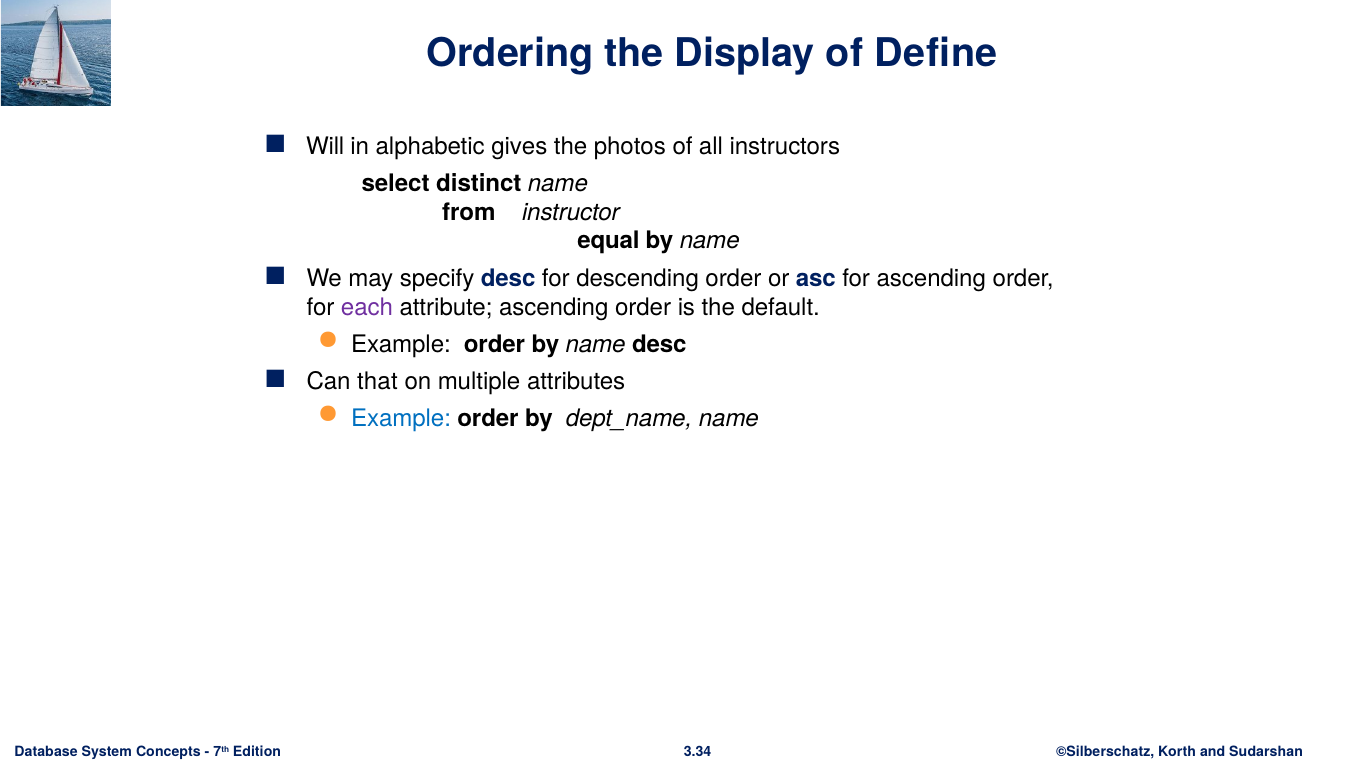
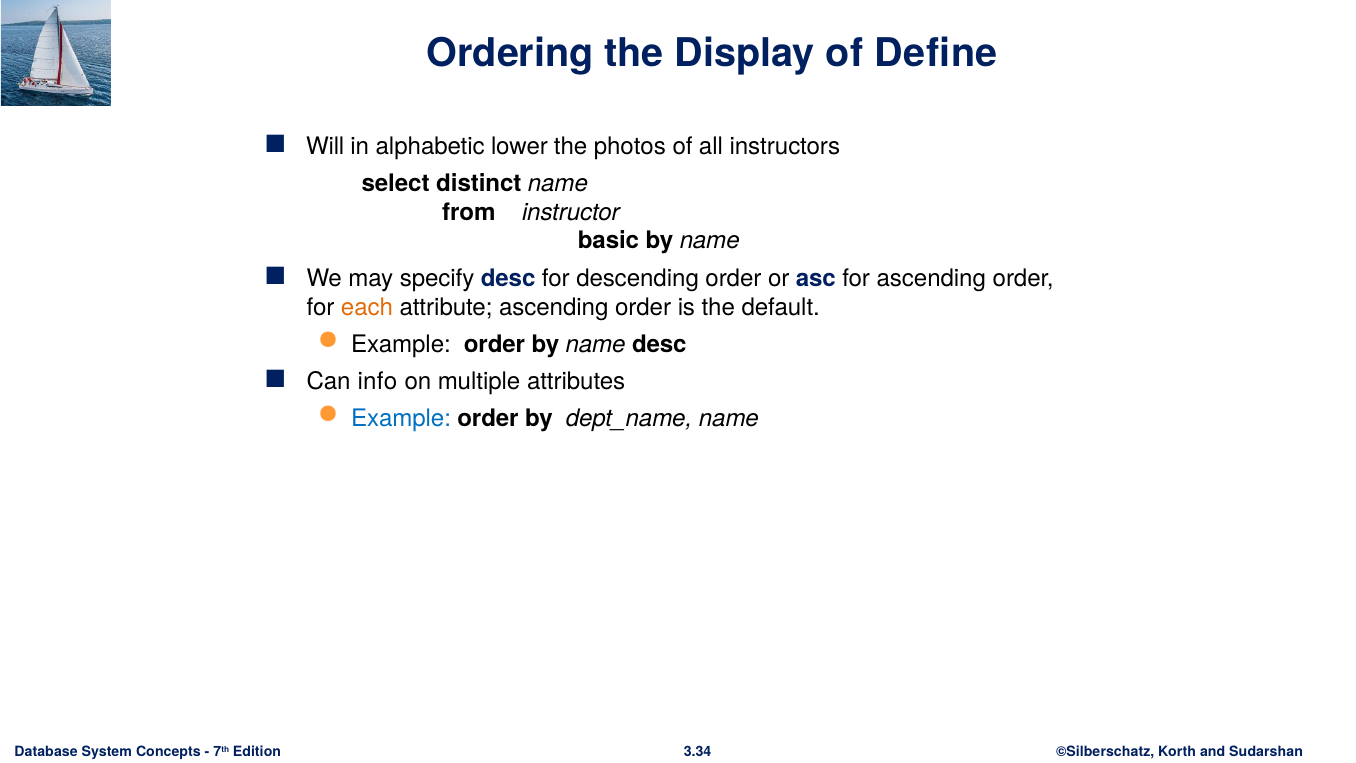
gives: gives -> lower
equal: equal -> basic
each colour: purple -> orange
that: that -> info
